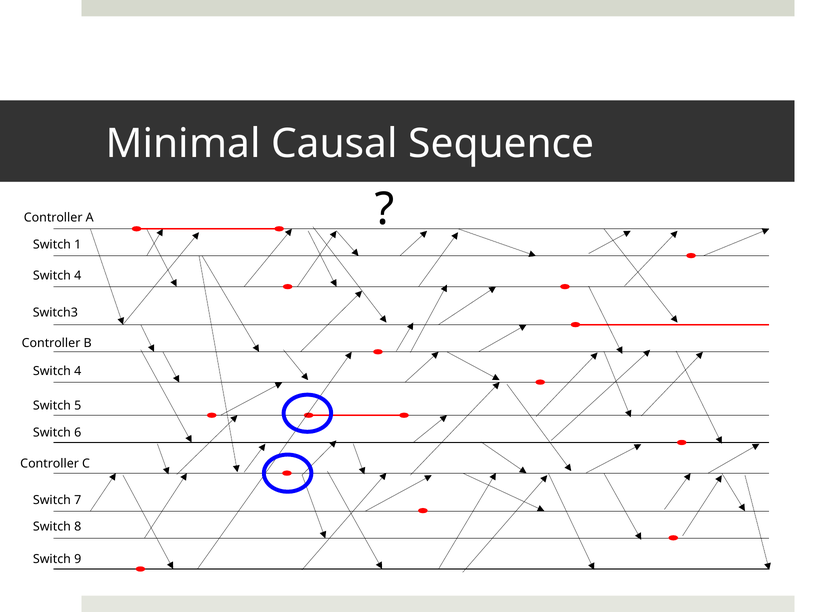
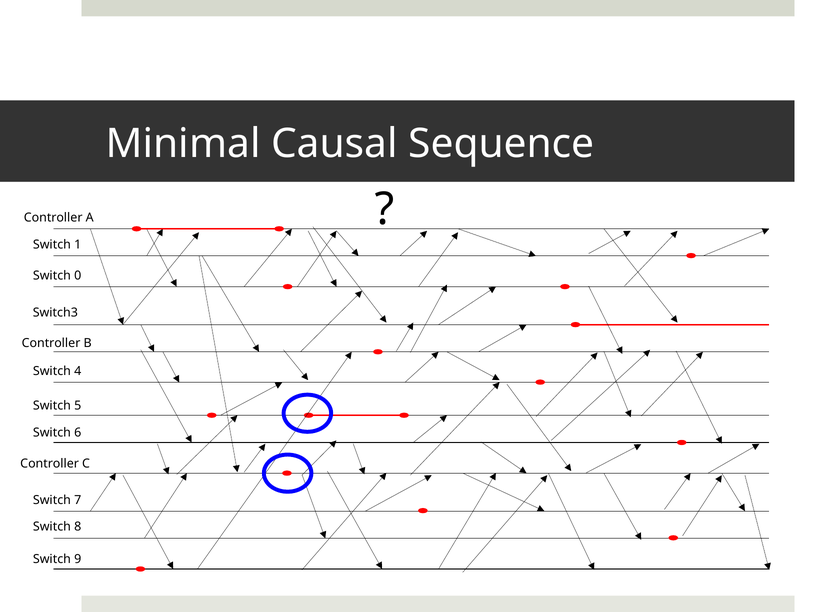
4 at (78, 275): 4 -> 0
